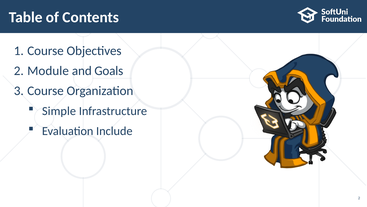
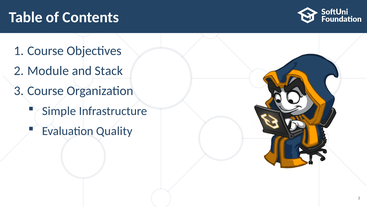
Goals: Goals -> Stack
Include: Include -> Quality
